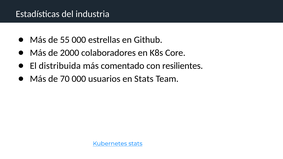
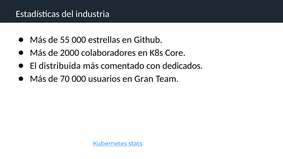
resilientes: resilientes -> dedicados
en Stats: Stats -> Gran
